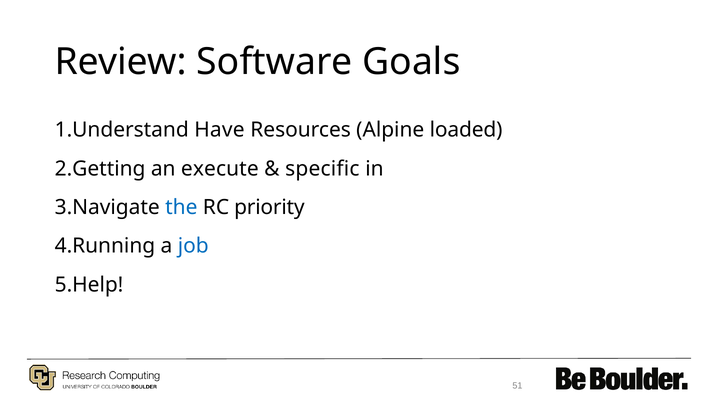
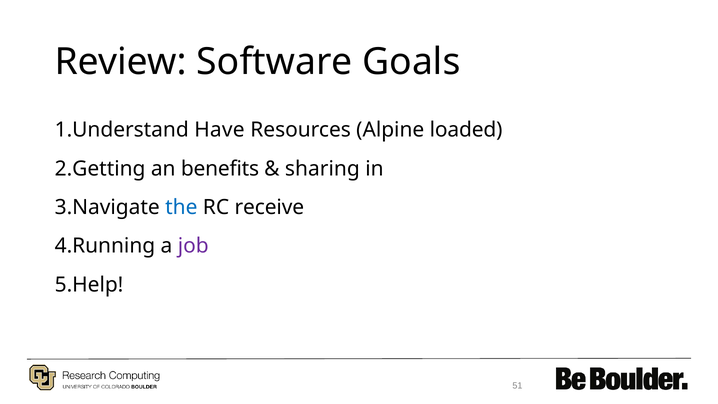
execute: execute -> benefits
specific: specific -> sharing
priority: priority -> receive
job colour: blue -> purple
